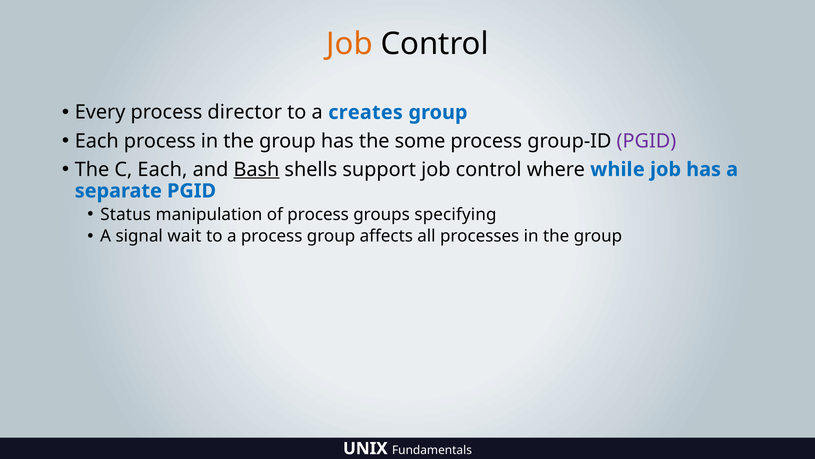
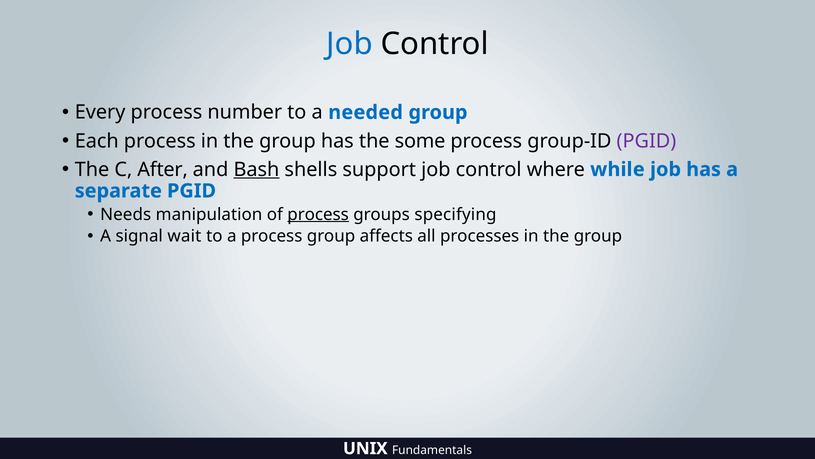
Job at (350, 44) colour: orange -> blue
director: director -> number
creates: creates -> needed
C Each: Each -> After
Status: Status -> Needs
process at (318, 214) underline: none -> present
